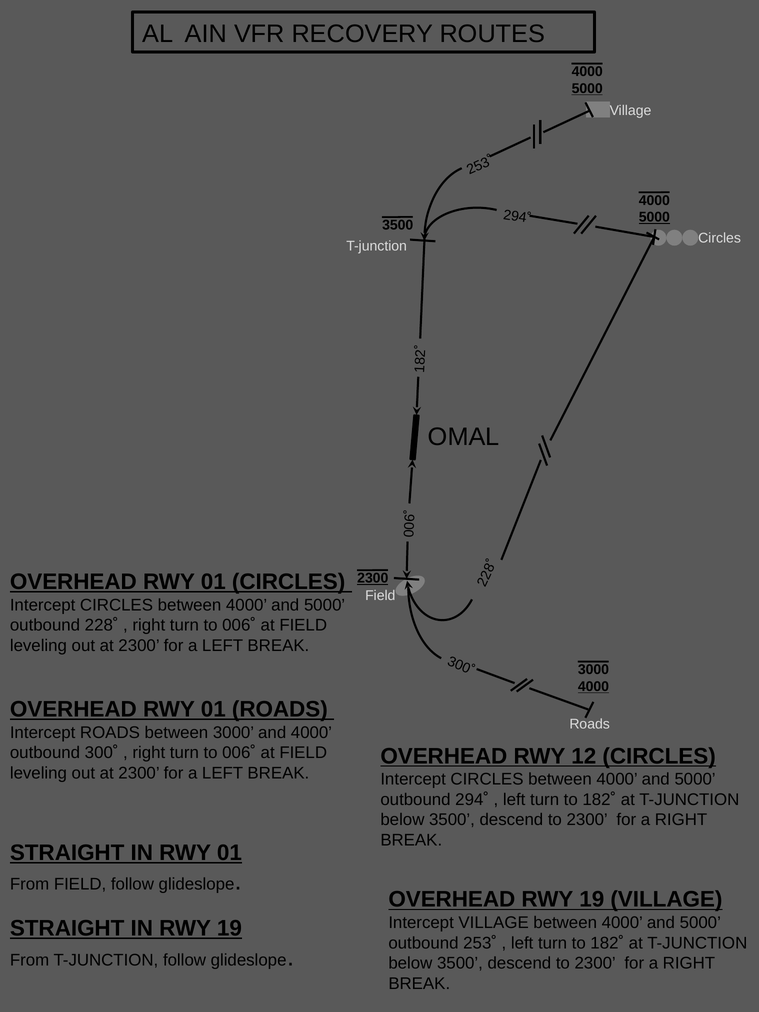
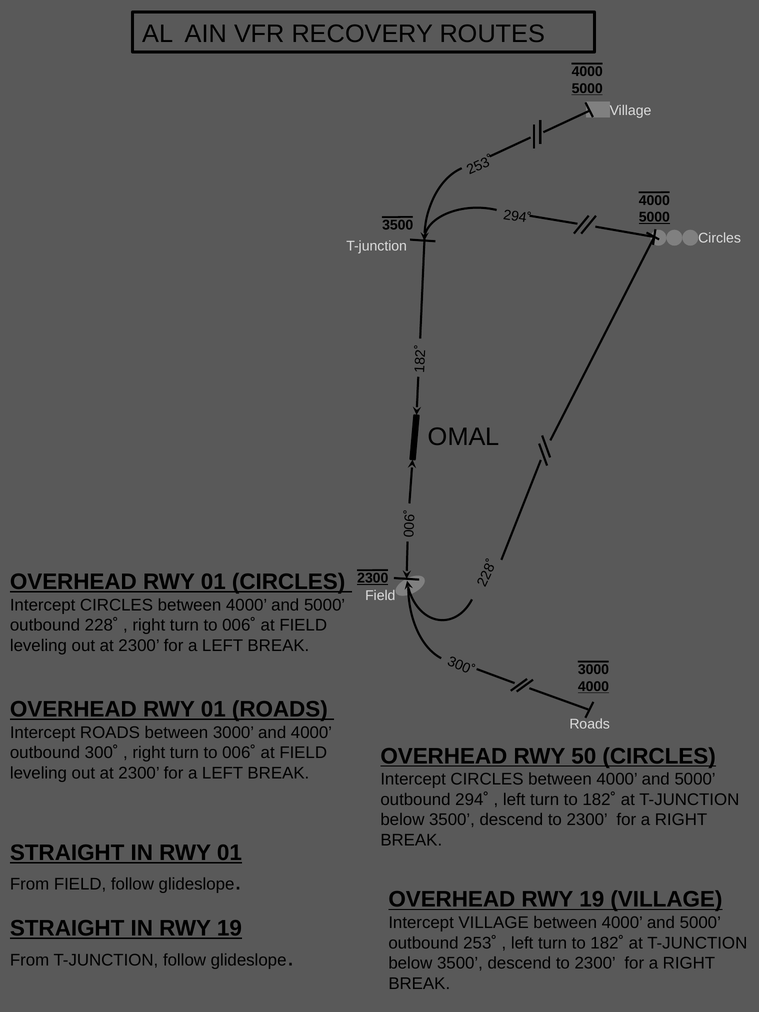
12: 12 -> 50
